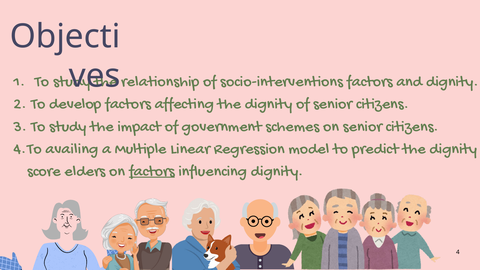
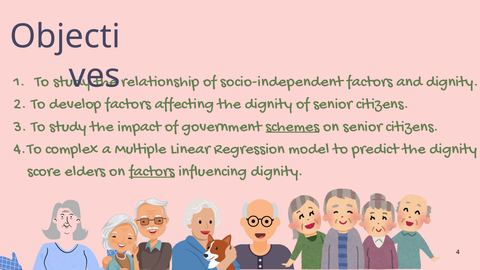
socio-interventions: socio-interventions -> socio-independent
schemes underline: none -> present
availing: availing -> complex
